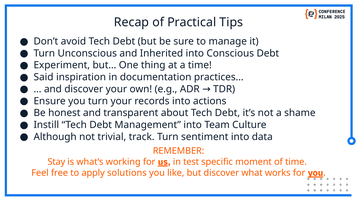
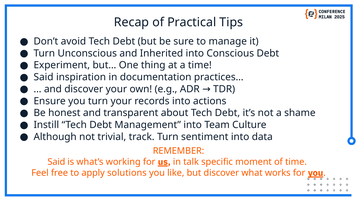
Stay at (56, 162): Stay -> Said
test: test -> talk
